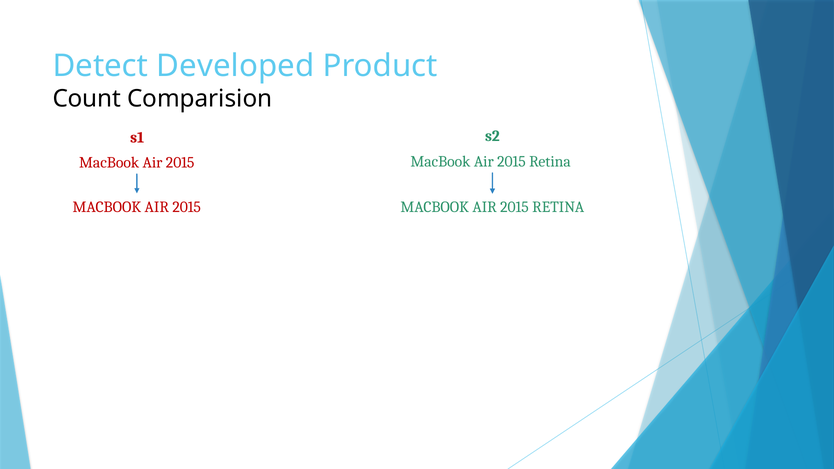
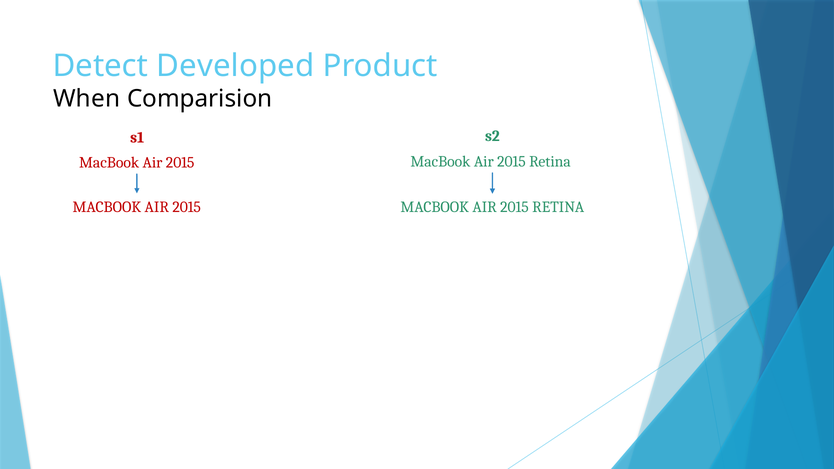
Count: Count -> When
